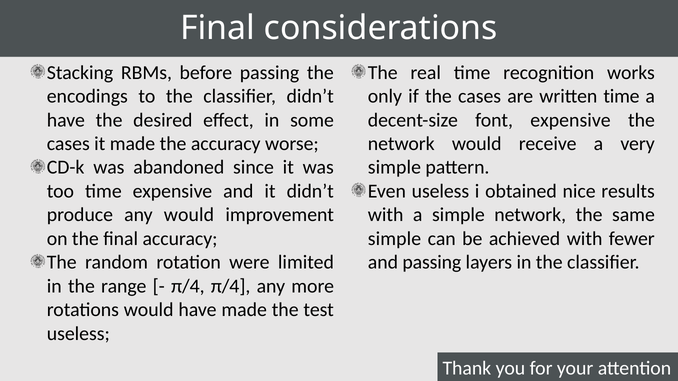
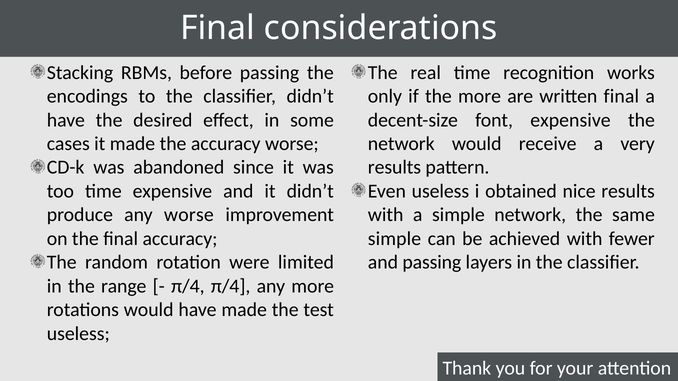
the cases: cases -> more
written time: time -> final
simple at (394, 168): simple -> results
any would: would -> worse
